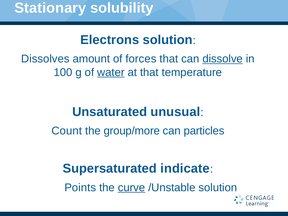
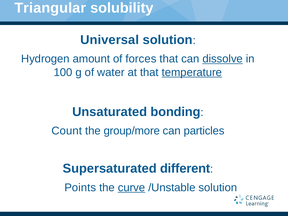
Stationary: Stationary -> Triangular
Electrons: Electrons -> Universal
Dissolves: Dissolves -> Hydrogen
water underline: present -> none
temperature underline: none -> present
unusual: unusual -> bonding
indicate: indicate -> different
